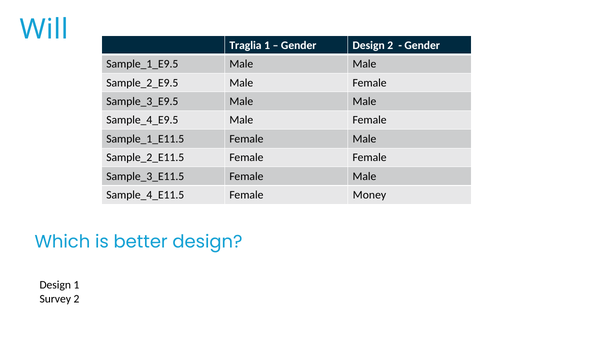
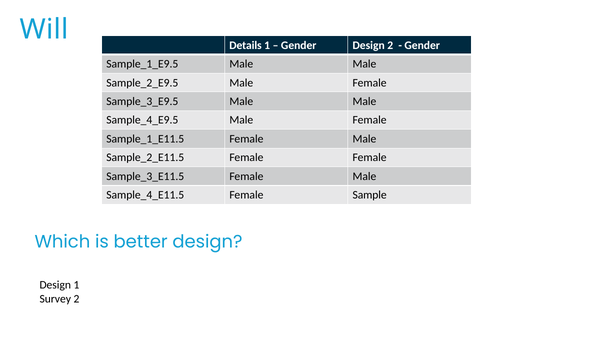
Traglia: Traglia -> Details
Money: Money -> Sample
